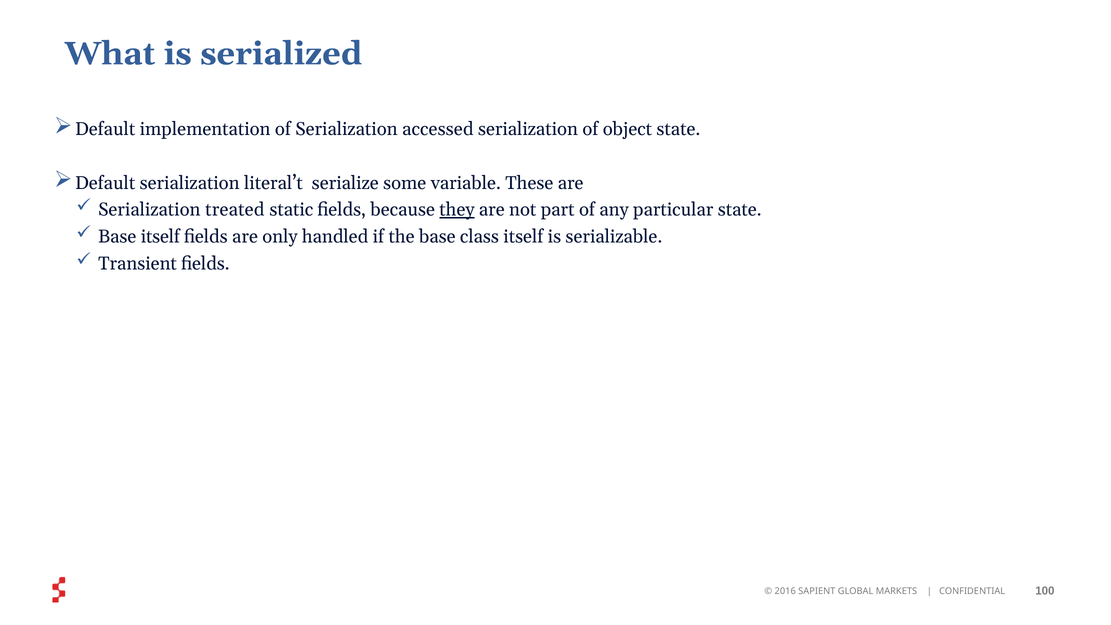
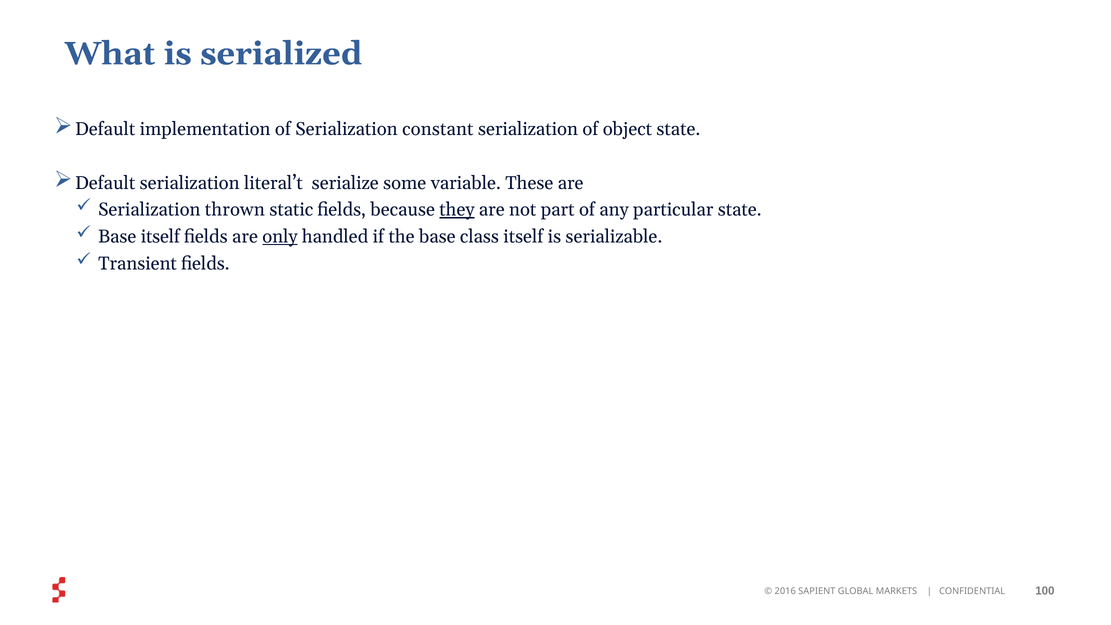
accessed: accessed -> constant
treated: treated -> thrown
only underline: none -> present
